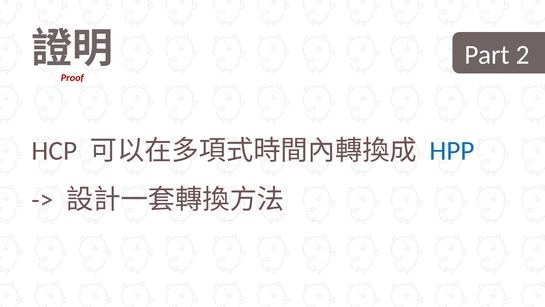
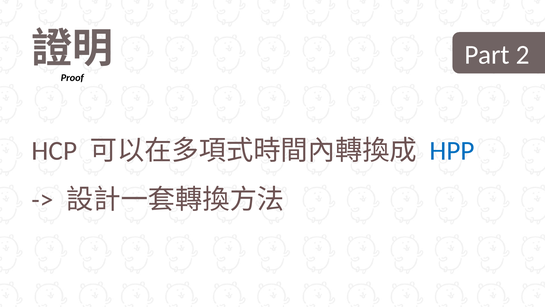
Proof colour: red -> black
